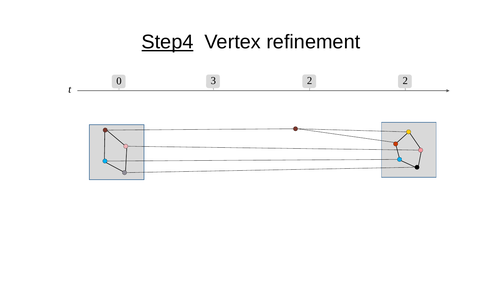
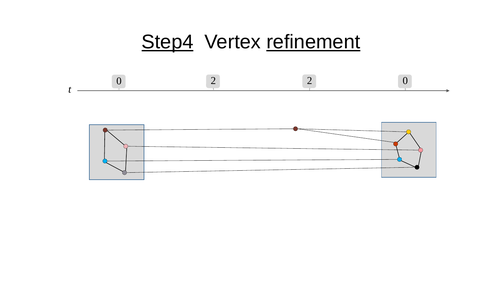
refinement underline: none -> present
0 3: 3 -> 2
2 2: 2 -> 0
